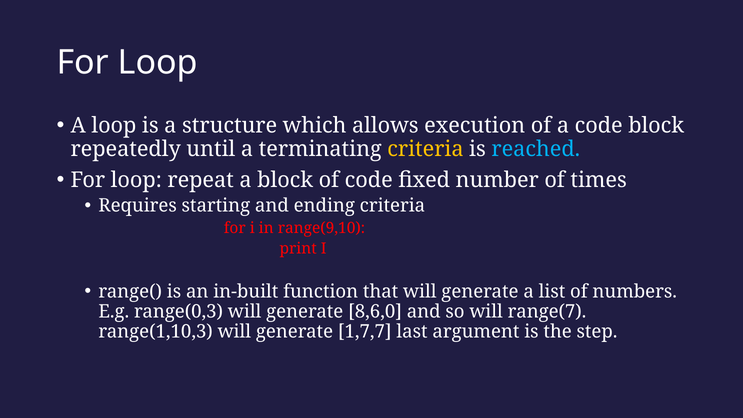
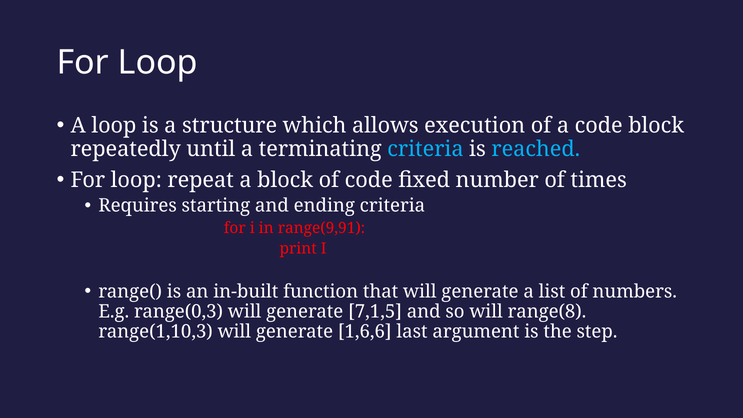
criteria at (425, 149) colour: yellow -> light blue
range(9,10: range(9,10 -> range(9,91
8,6,0: 8,6,0 -> 7,1,5
range(7: range(7 -> range(8
1,7,7: 1,7,7 -> 1,6,6
